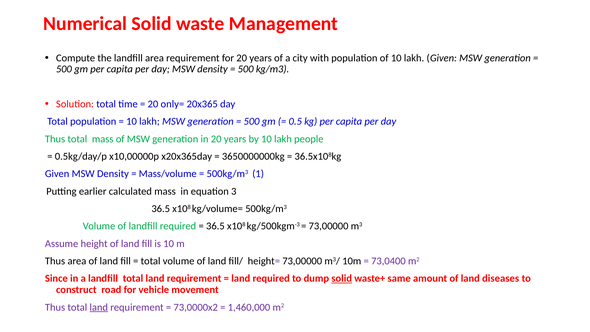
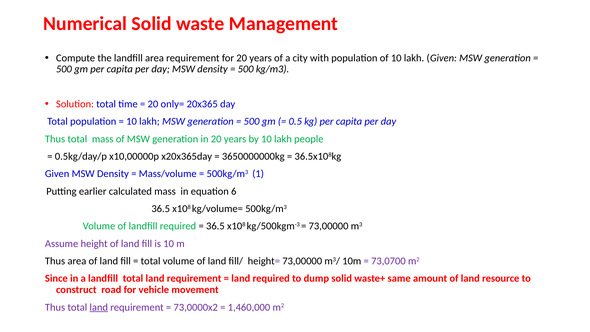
3: 3 -> 6
73,0400: 73,0400 -> 73,0700
solid at (342, 278) underline: present -> none
diseases: diseases -> resource
